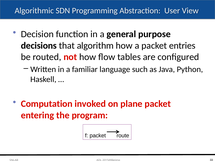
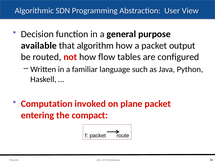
decisions: decisions -> available
entries: entries -> output
program: program -> compact
